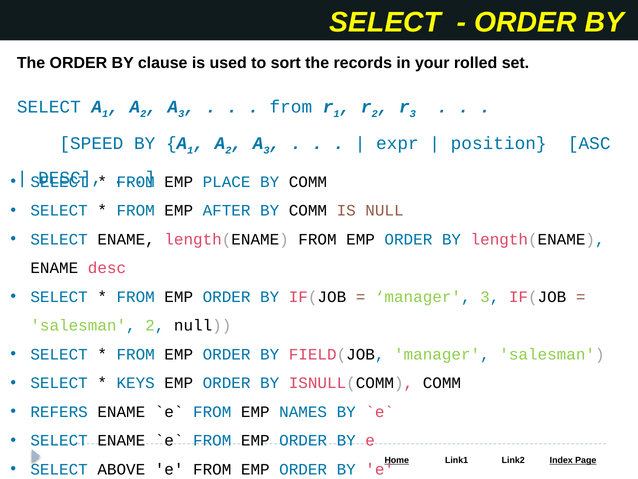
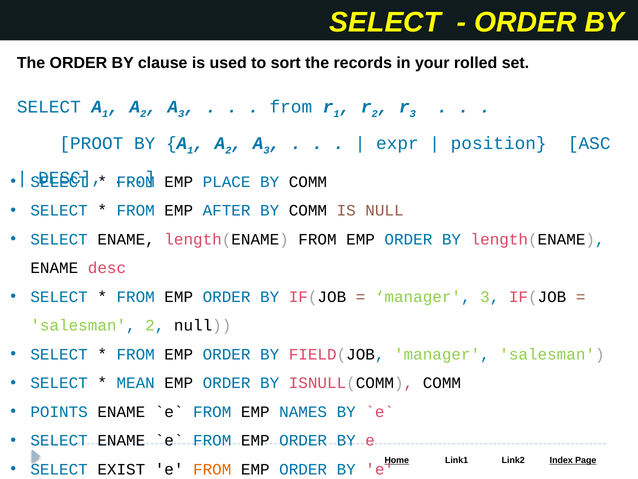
SPEED: SPEED -> PROOT
KEYS: KEYS -> MEAN
REFERS: REFERS -> POINTS
ABOVE: ABOVE -> EXIST
FROM at (212, 469) colour: black -> orange
